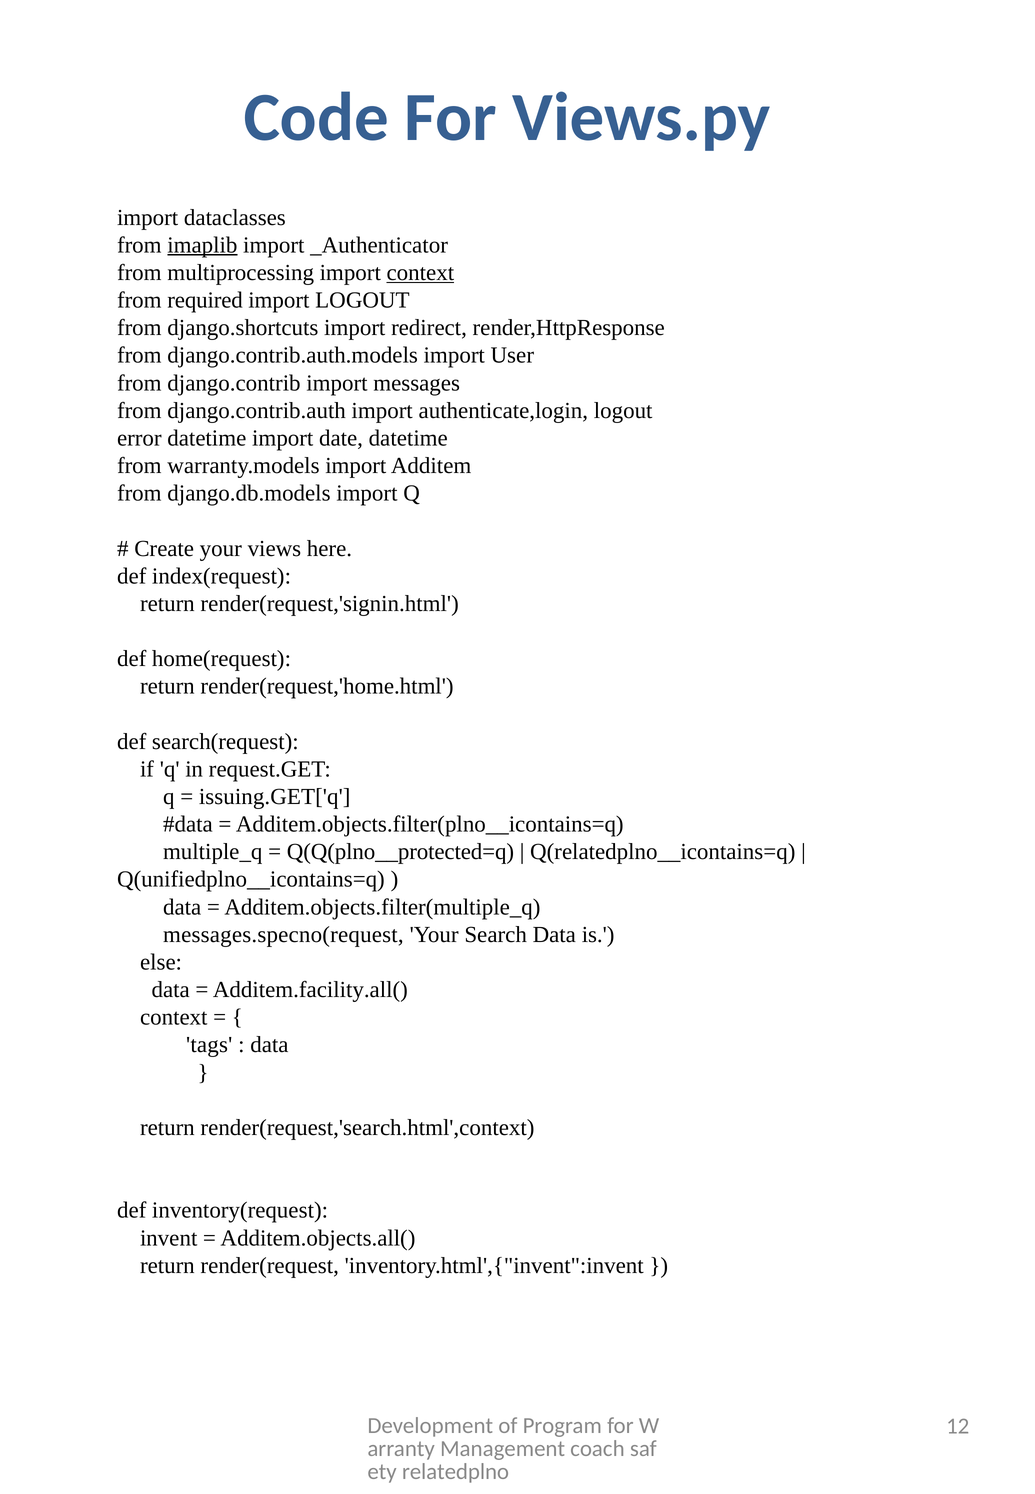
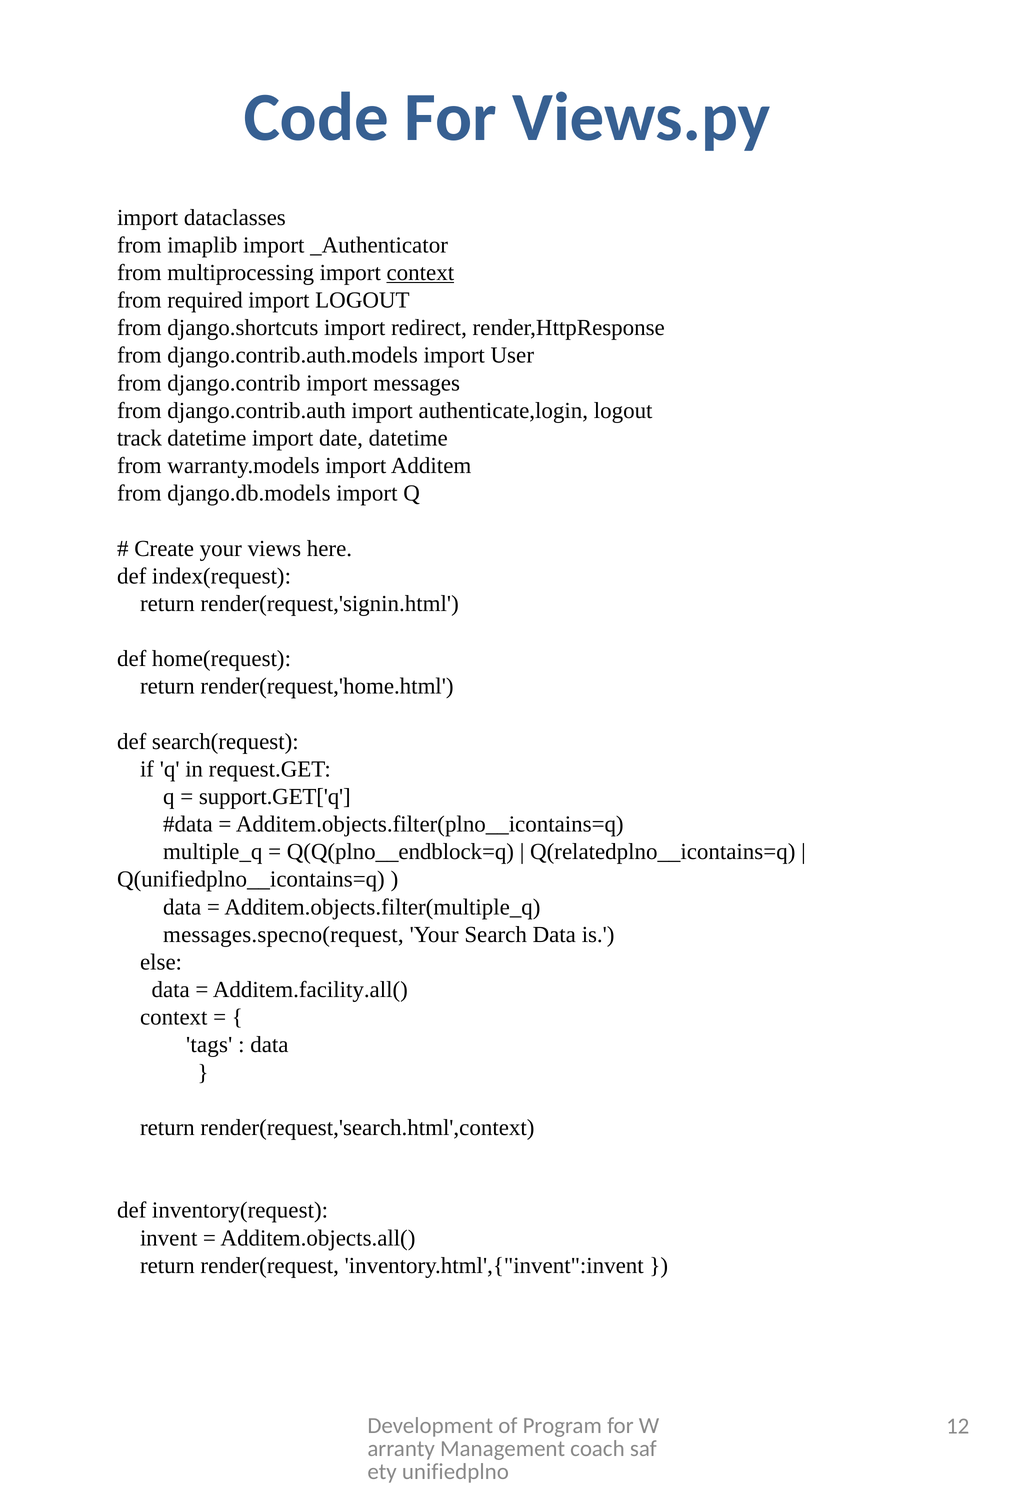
imaplib underline: present -> none
error: error -> track
issuing.GET['q: issuing.GET['q -> support.GET['q
Q(Q(plno__protected=q: Q(Q(plno__protected=q -> Q(Q(plno__endblock=q
relatedplno: relatedplno -> unifiedplno
